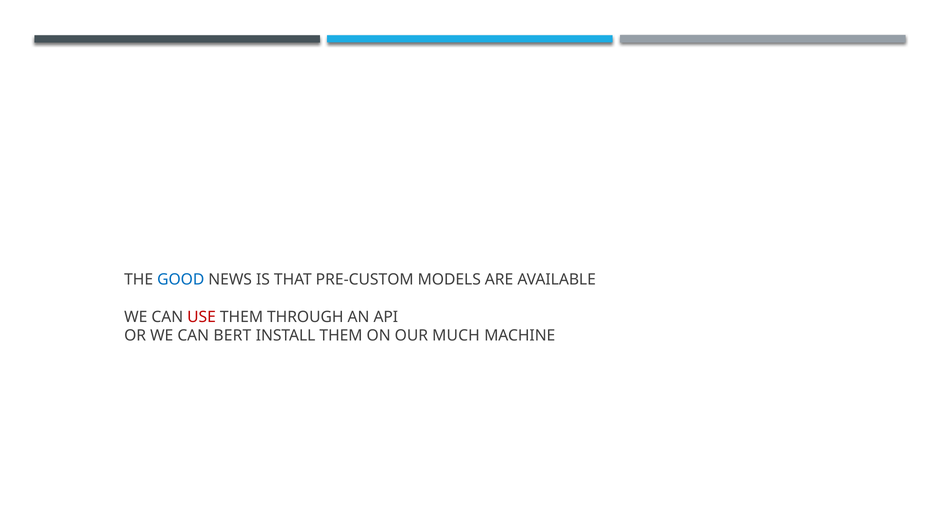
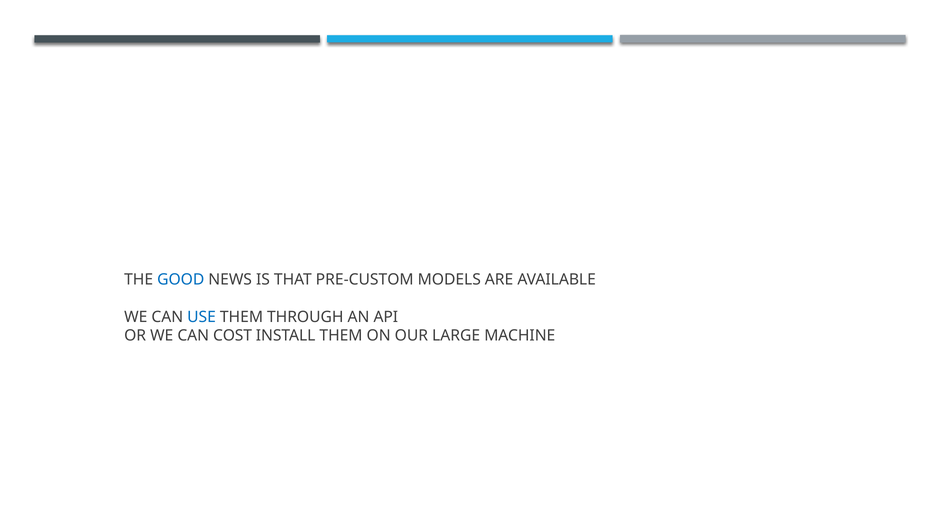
USE colour: red -> blue
BERT: BERT -> COST
MUCH: MUCH -> LARGE
